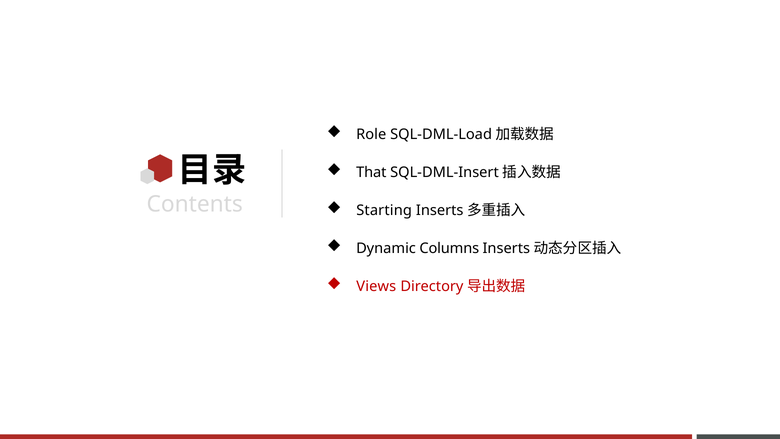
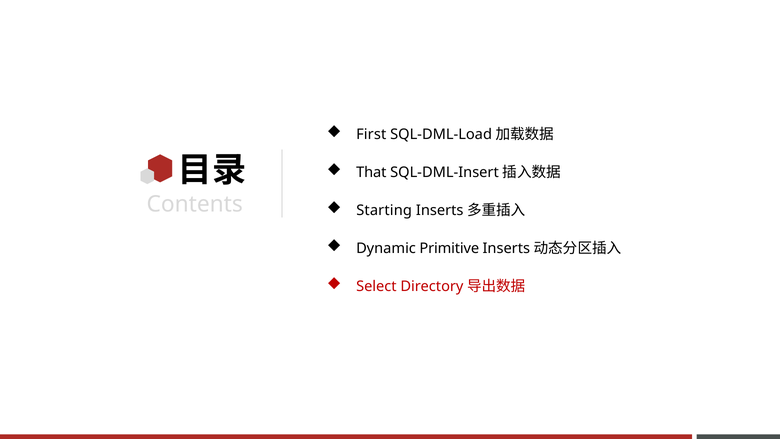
Role: Role -> First
Columns: Columns -> Primitive
Views: Views -> Select
